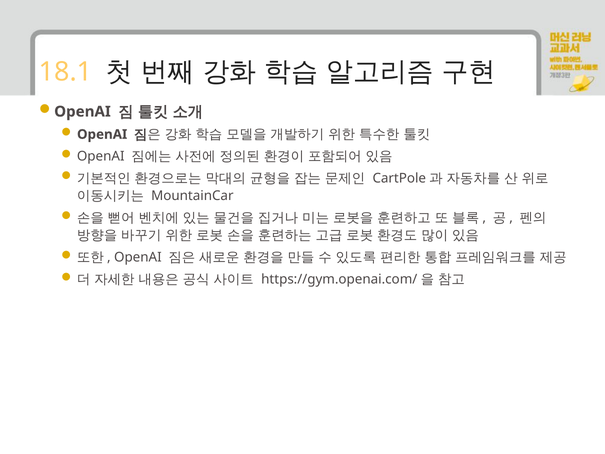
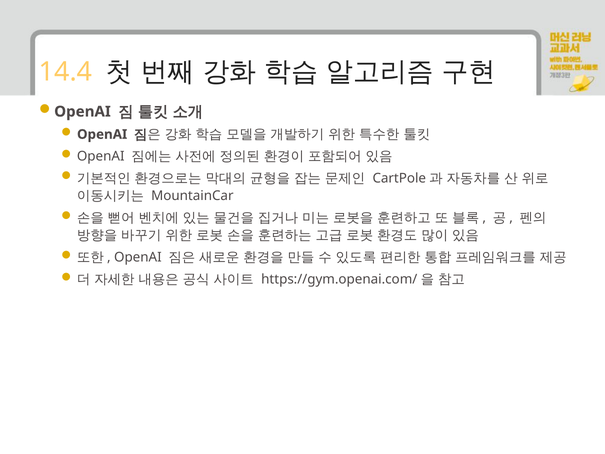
18.1: 18.1 -> 14.4
